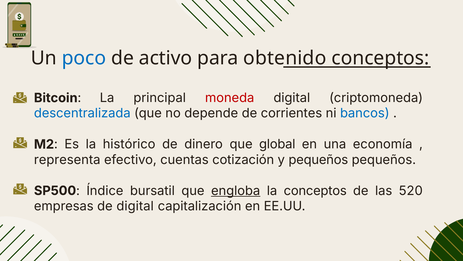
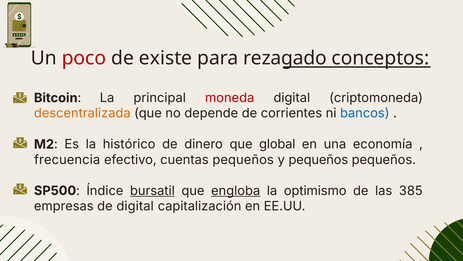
poco colour: blue -> red
activo: activo -> existe
obtenido: obtenido -> rezagado
descentralizada colour: blue -> orange
representa: representa -> frecuencia
cuentas cotización: cotización -> pequeños
bursatil underline: none -> present
la conceptos: conceptos -> optimismo
520: 520 -> 385
